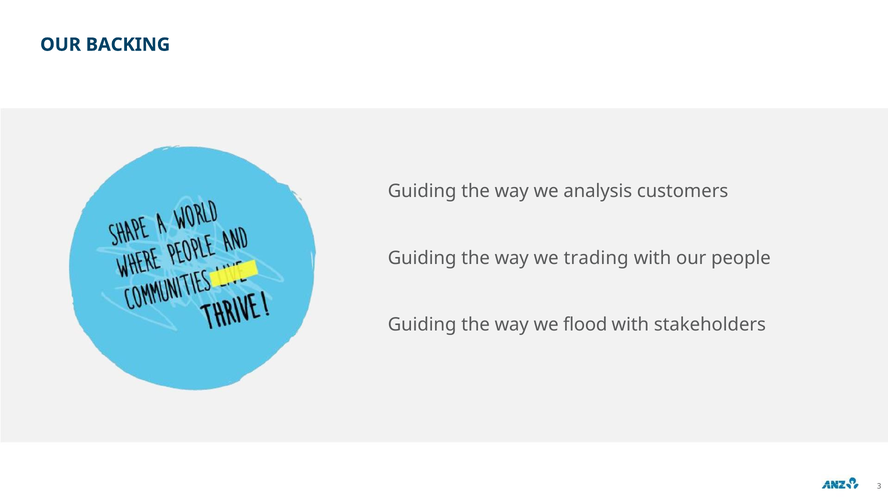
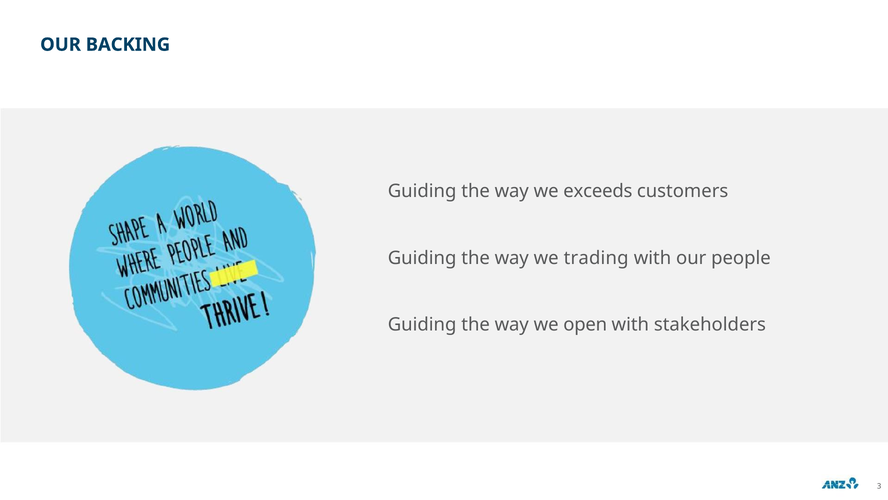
analysis: analysis -> exceeds
flood: flood -> open
